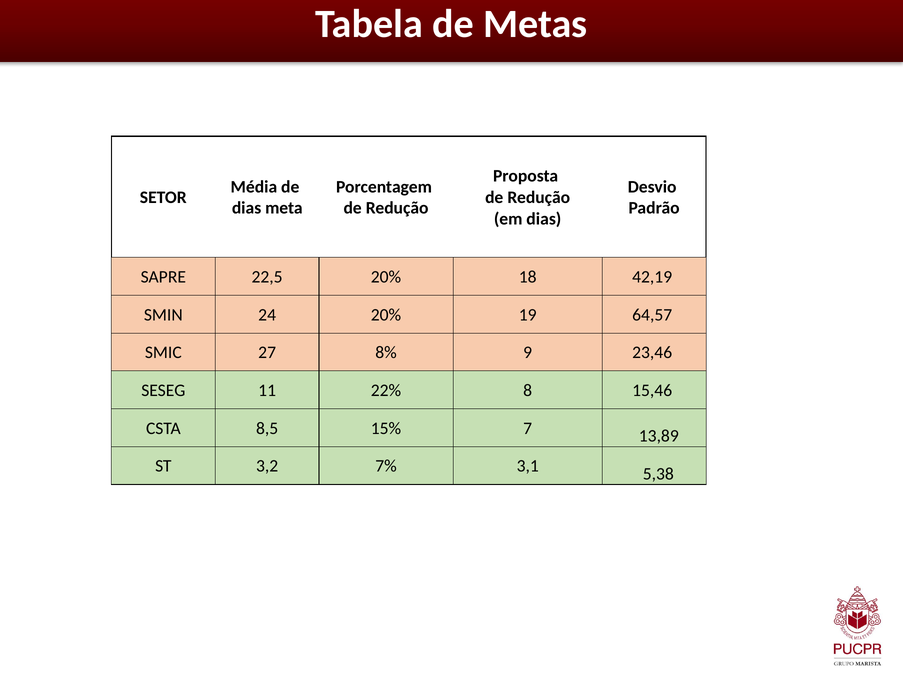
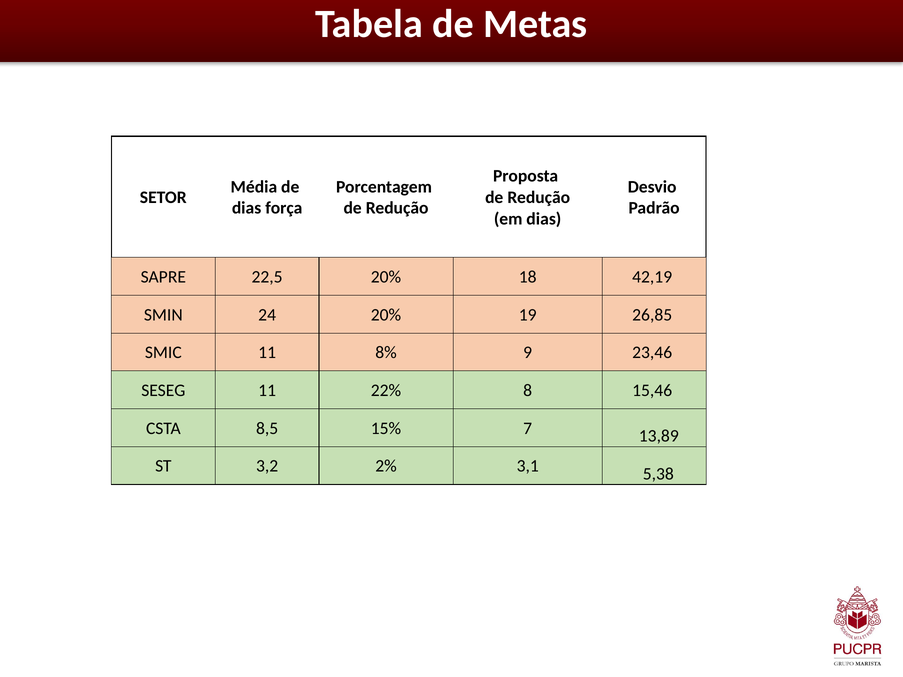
meta: meta -> força
64,57: 64,57 -> 26,85
SMIC 27: 27 -> 11
7%: 7% -> 2%
